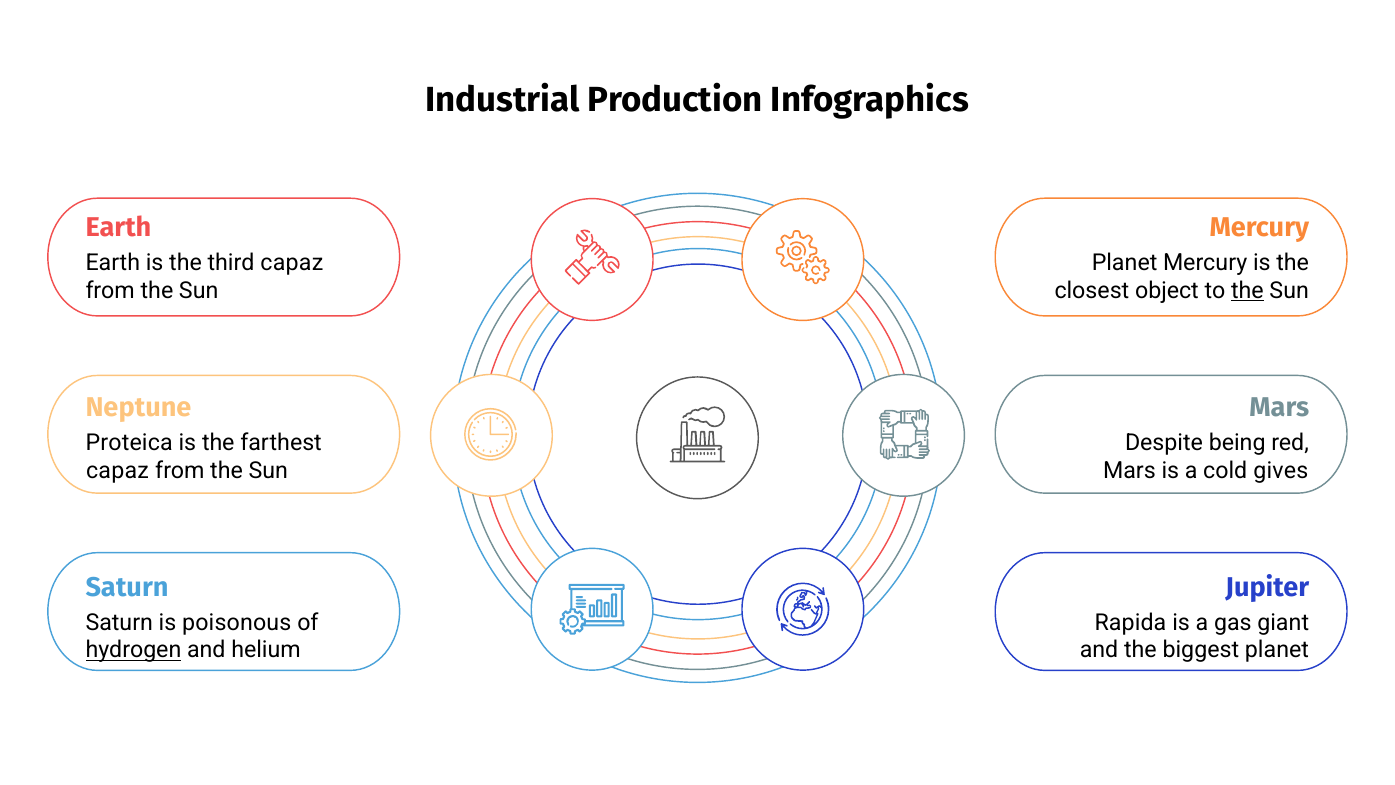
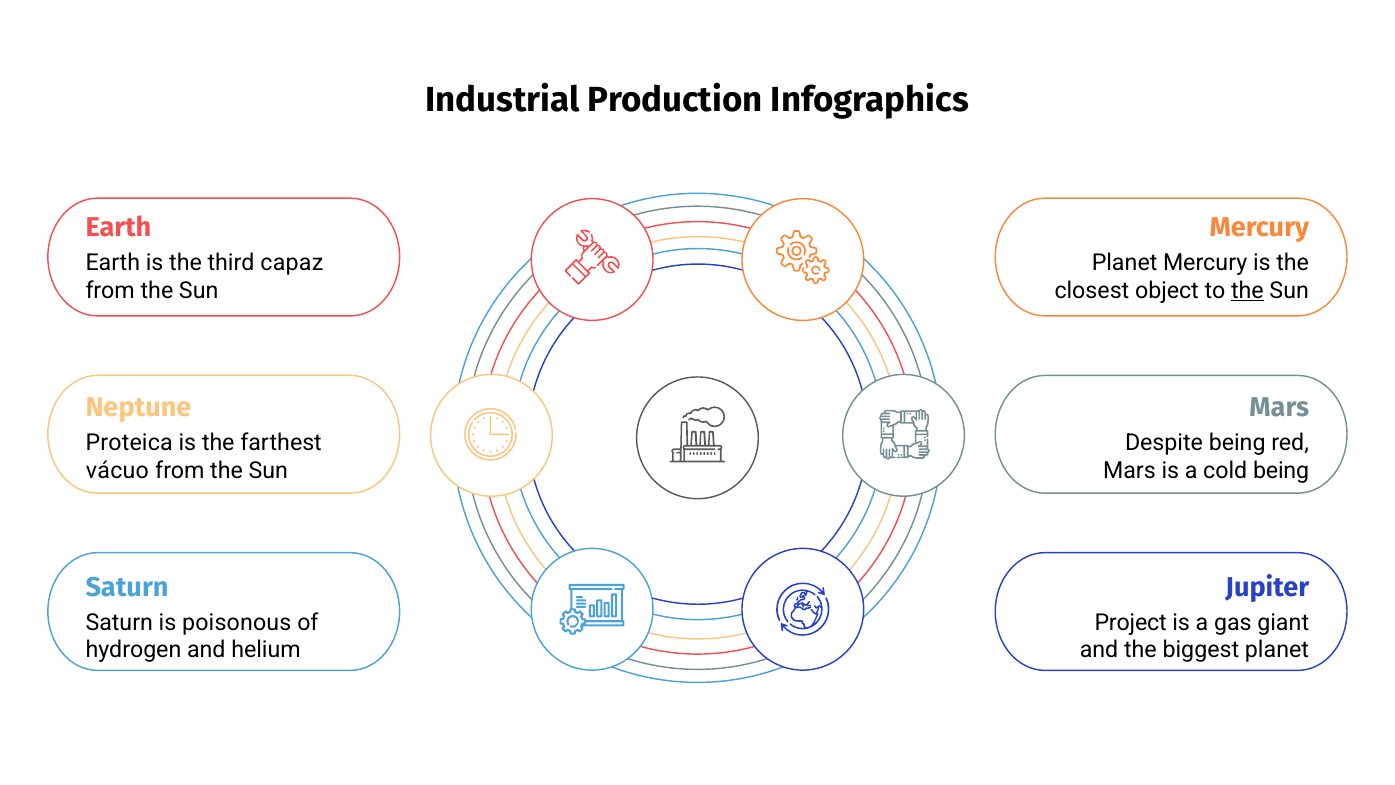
capaz at (117, 470): capaz -> vácuo
cold gives: gives -> being
Rapida: Rapida -> Project
hydrogen underline: present -> none
